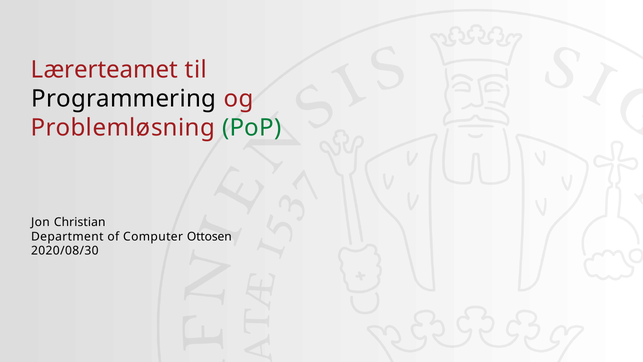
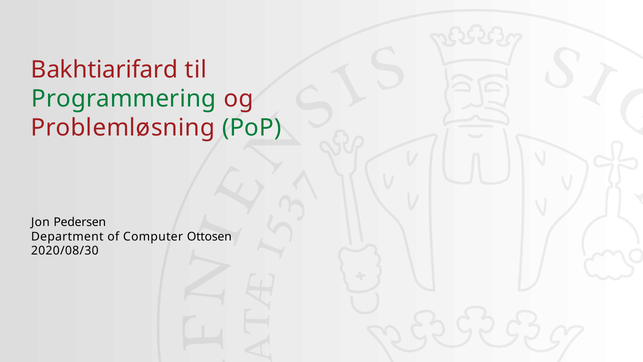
Lærerteamet: Lærerteamet -> Bakhtiarifard
Programmering colour: black -> green
Christian: Christian -> Pedersen
